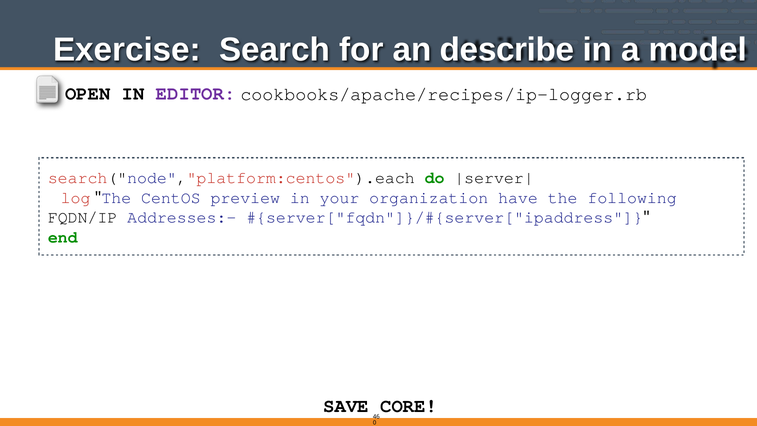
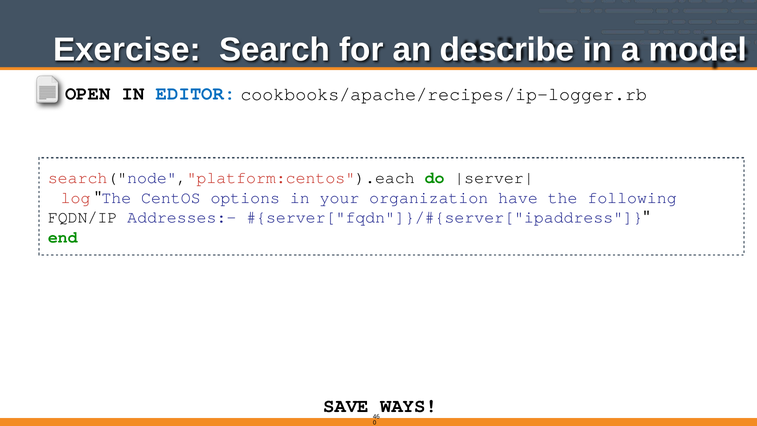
EDITOR colour: purple -> blue
preview: preview -> options
CORE: CORE -> WAYS
